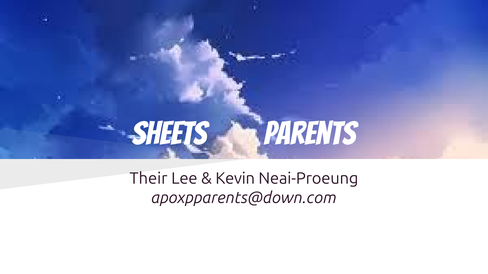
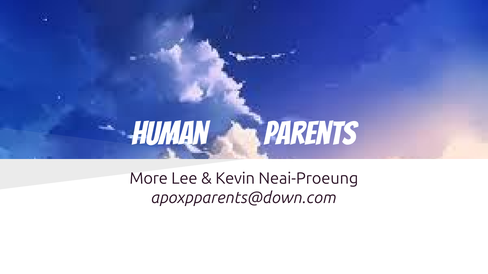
Sheets: Sheets -> Human
Their: Their -> More
